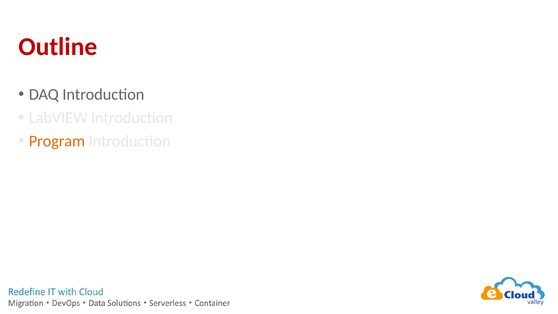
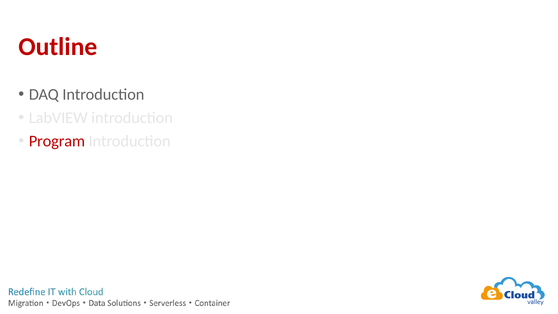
Program colour: orange -> red
